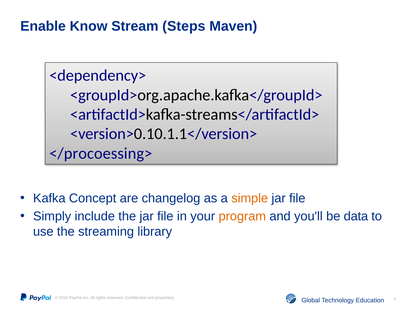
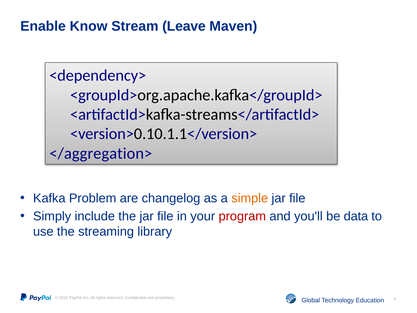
Steps: Steps -> Leave
</procoessing>: </procoessing> -> </aggregation>
Concept: Concept -> Problem
program colour: orange -> red
